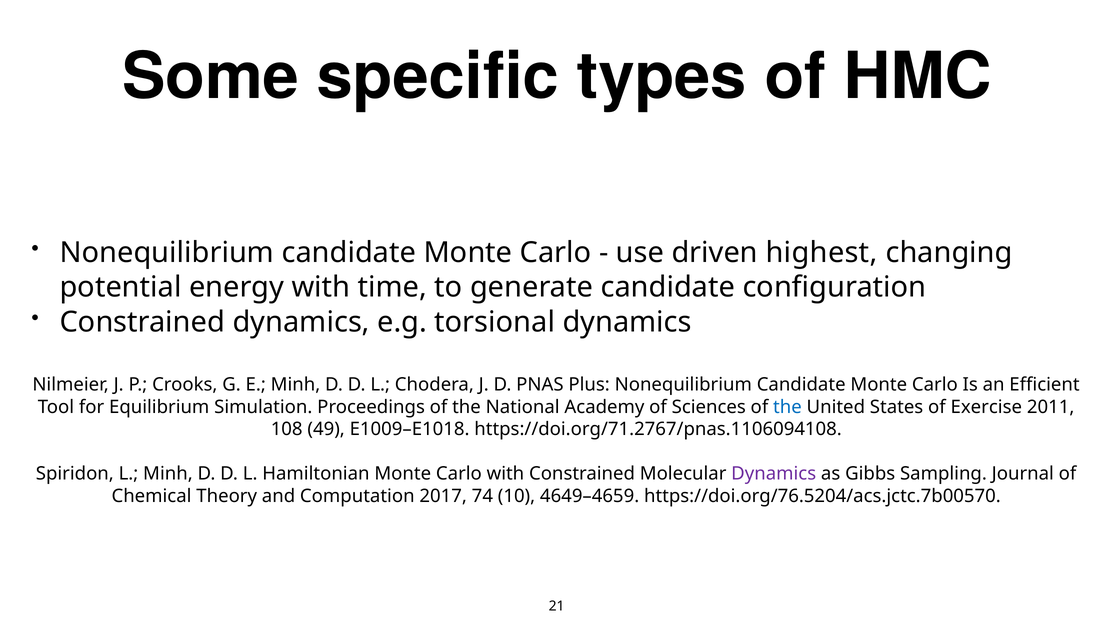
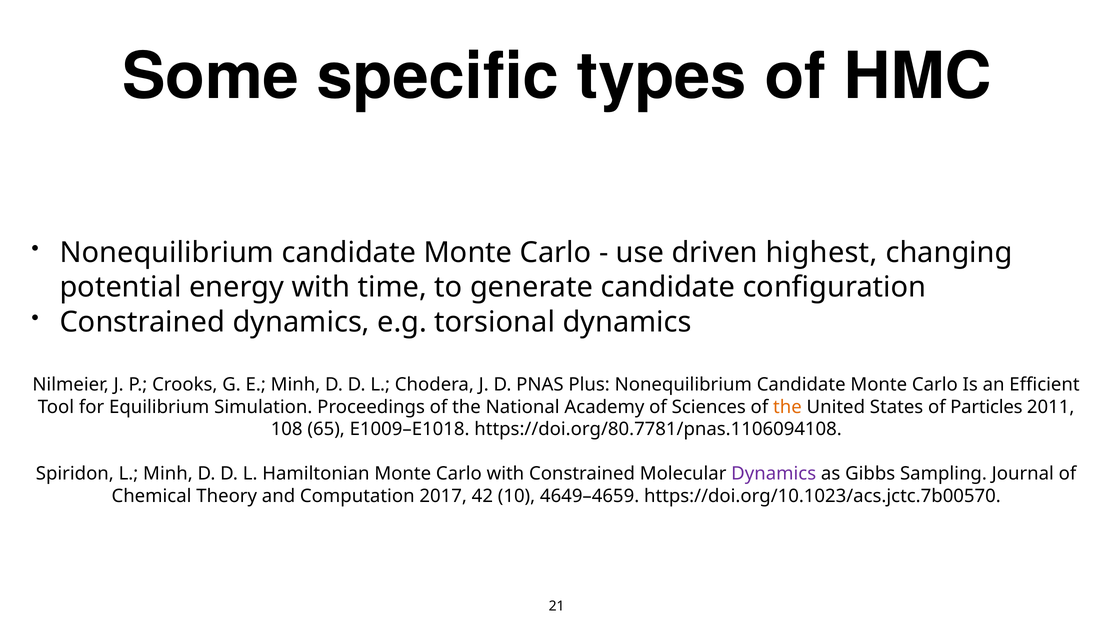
the at (787, 407) colour: blue -> orange
Exercise: Exercise -> Particles
49: 49 -> 65
https://doi.org/71.2767/pnas.1106094108: https://doi.org/71.2767/pnas.1106094108 -> https://doi.org/80.7781/pnas.1106094108
74: 74 -> 42
https://doi.org/76.5204/acs.jctc.7b00570: https://doi.org/76.5204/acs.jctc.7b00570 -> https://doi.org/10.1023/acs.jctc.7b00570
